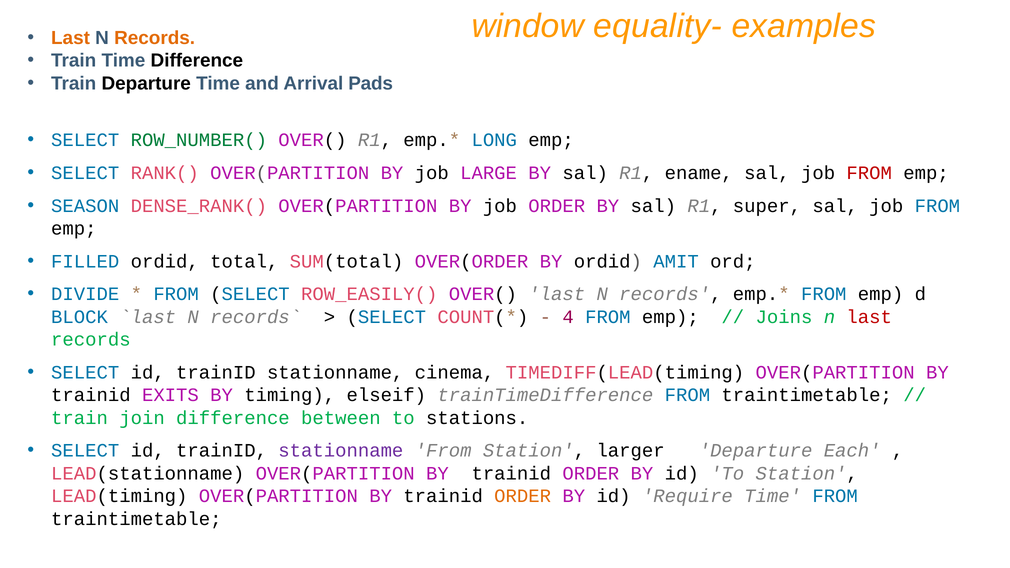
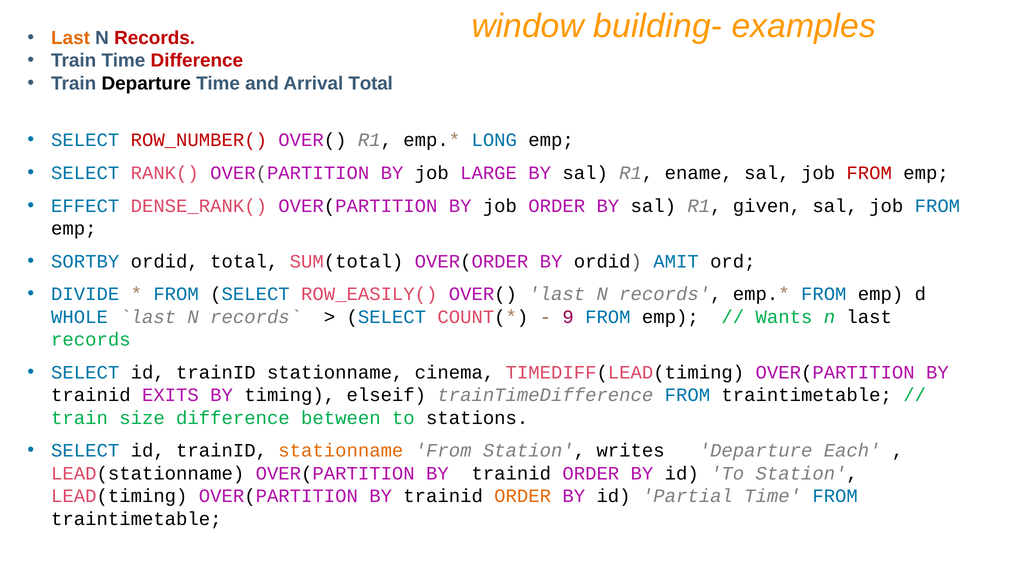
equality-: equality- -> building-
Records at (155, 38) colour: orange -> red
Difference at (197, 61) colour: black -> red
Arrival Pads: Pads -> Total
ROW_NUMBER( colour: green -> red
SEASON: SEASON -> EFFECT
super: super -> given
FILLED: FILLED -> SORTBY
BLOCK: BLOCK -> WHOLE
4: 4 -> 9
Joins: Joins -> Wants
last at (869, 317) colour: red -> black
join: join -> size
stationname at (341, 451) colour: purple -> orange
larger: larger -> writes
Require: Require -> Partial
